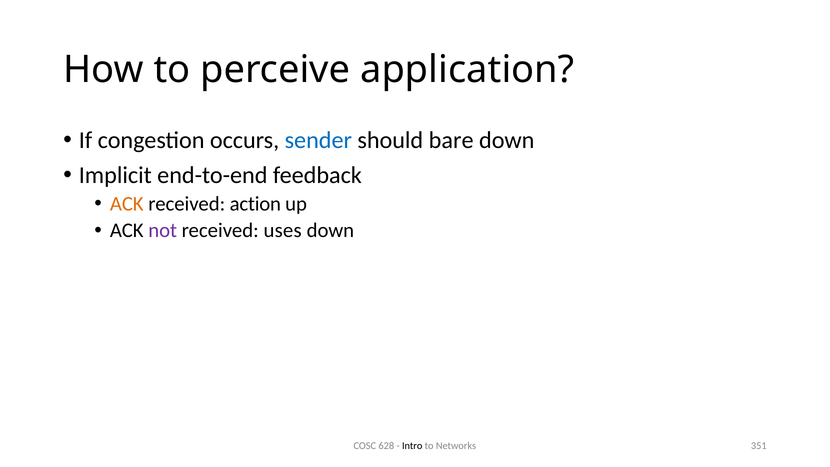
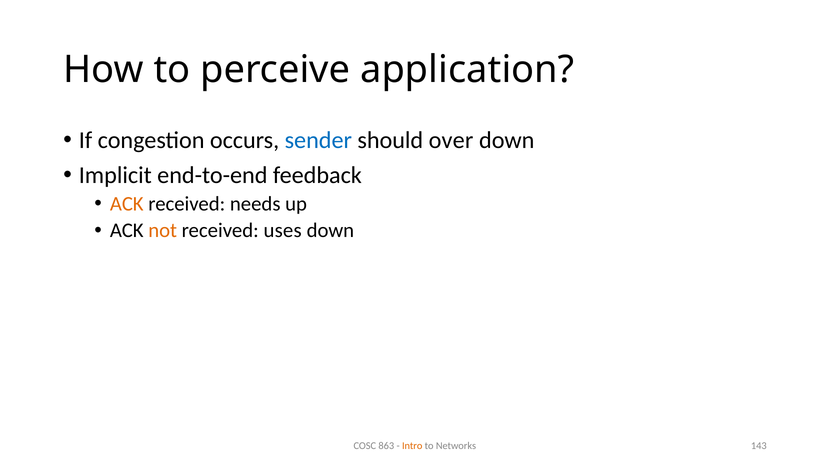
bare: bare -> over
action: action -> needs
not colour: purple -> orange
628: 628 -> 863
Intro colour: black -> orange
351: 351 -> 143
